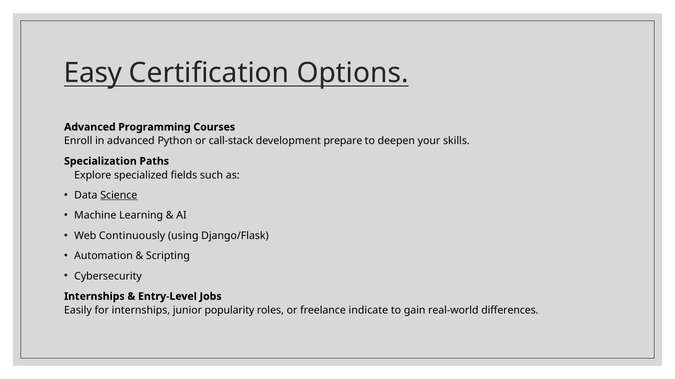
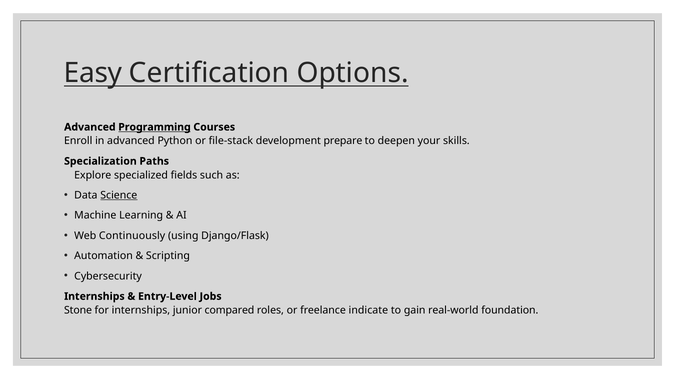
Programming underline: none -> present
call-stack: call-stack -> file-stack
Easily: Easily -> Stone
popularity: popularity -> compared
differences: differences -> foundation
